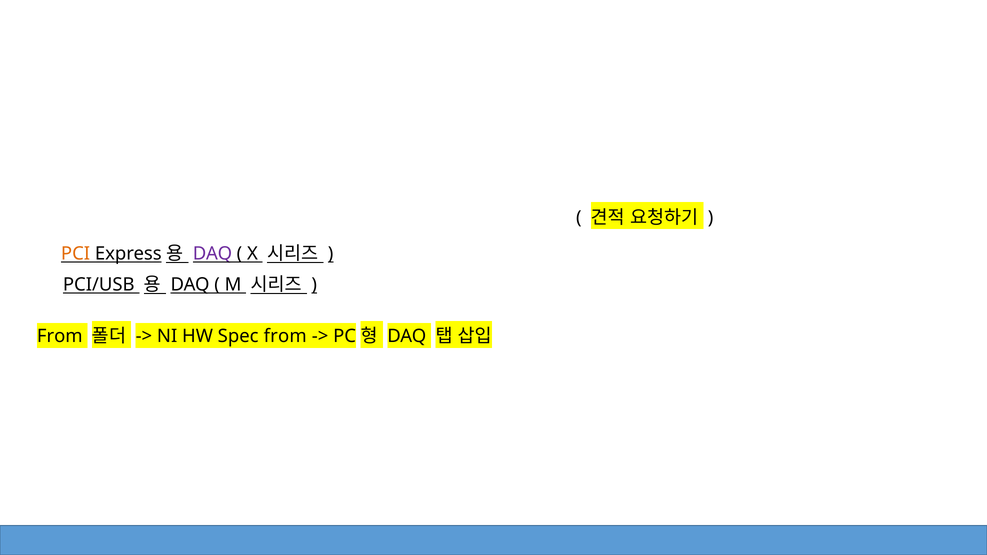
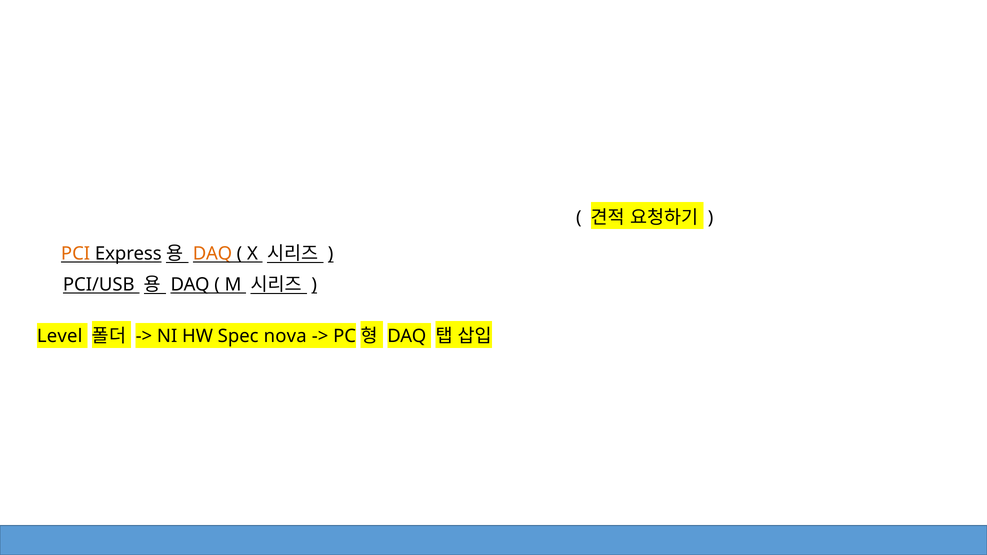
DAQ at (212, 254) colour: purple -> orange
From at (60, 337): From -> Level
Spec from: from -> nova
